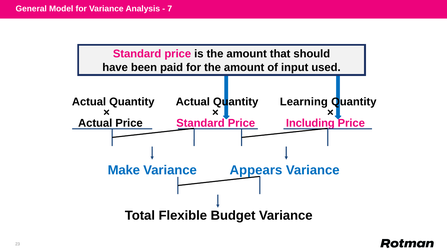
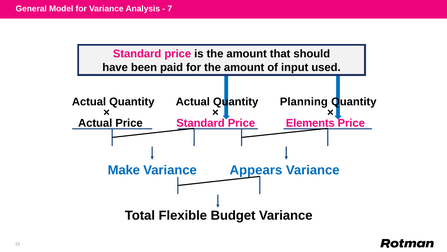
Learning: Learning -> Planning
Including: Including -> Elements
